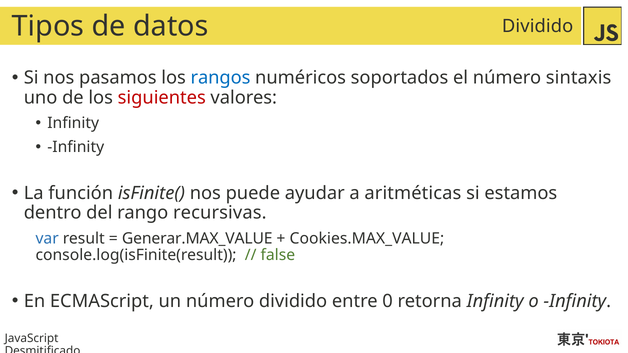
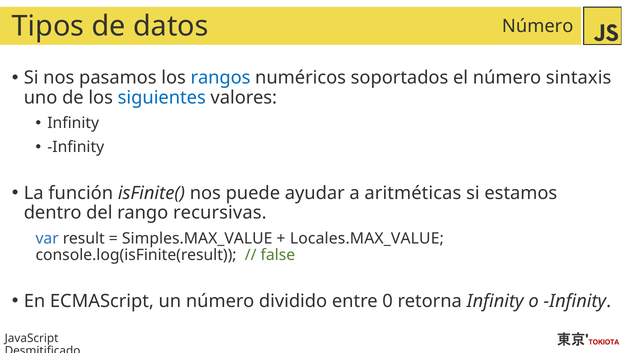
Dividido at (538, 26): Dividido -> Número
siguientes colour: red -> blue
Generar.MAX_VALUE: Generar.MAX_VALUE -> Simples.MAX_VALUE
Cookies.MAX_VALUE: Cookies.MAX_VALUE -> Locales.MAX_VALUE
